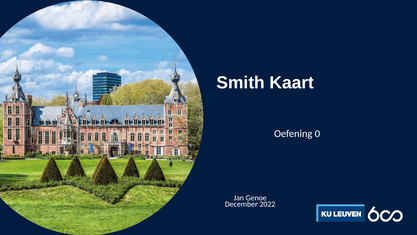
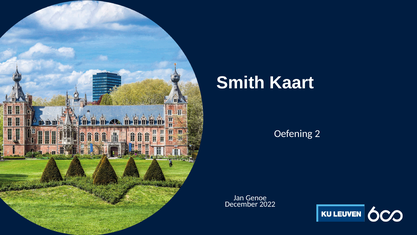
0: 0 -> 2
